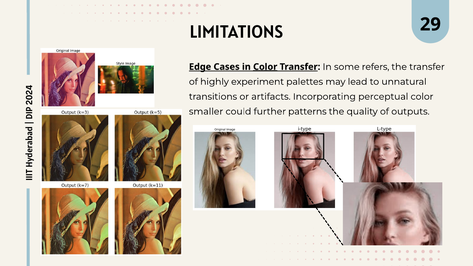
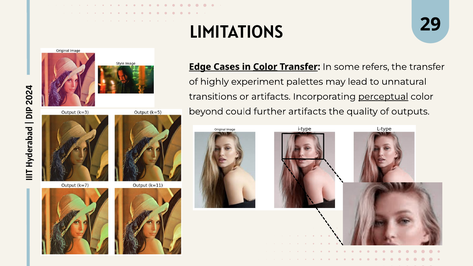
perceptual underline: none -> present
smaller: smaller -> beyond
further patterns: patterns -> artifacts
